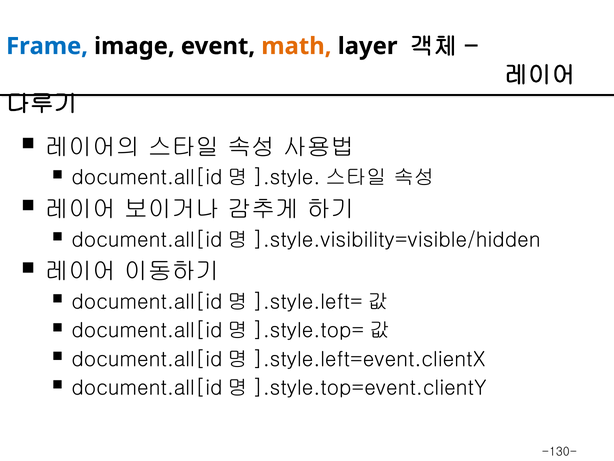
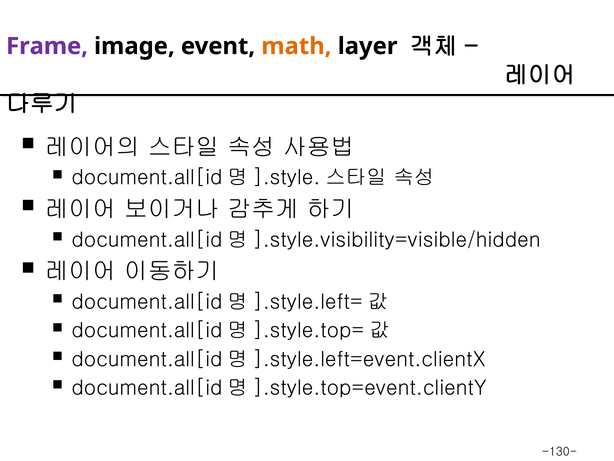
Frame colour: blue -> purple
